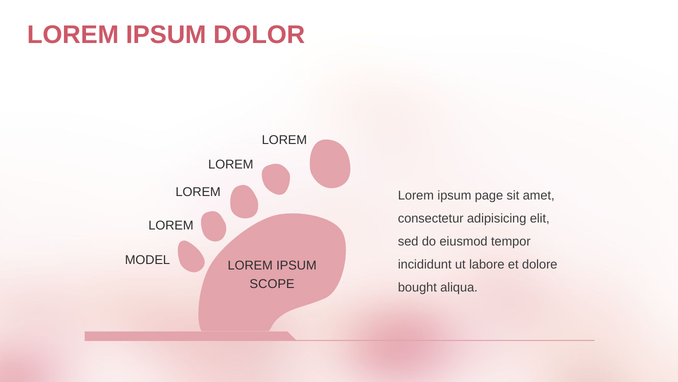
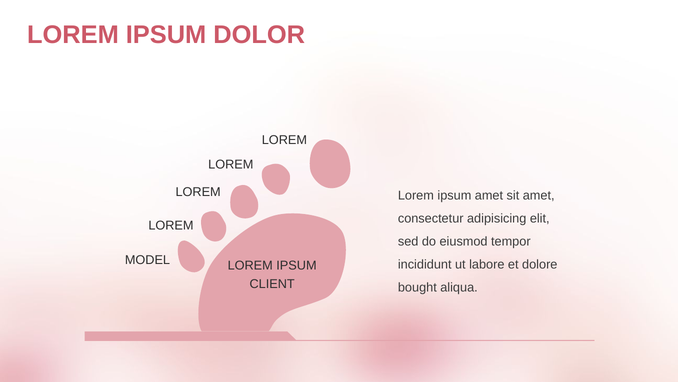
ipsum page: page -> amet
SCOPE: SCOPE -> CLIENT
